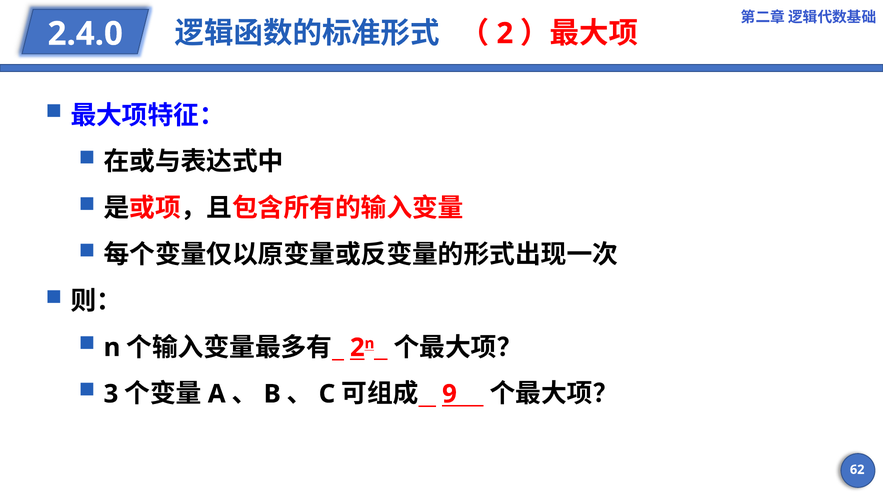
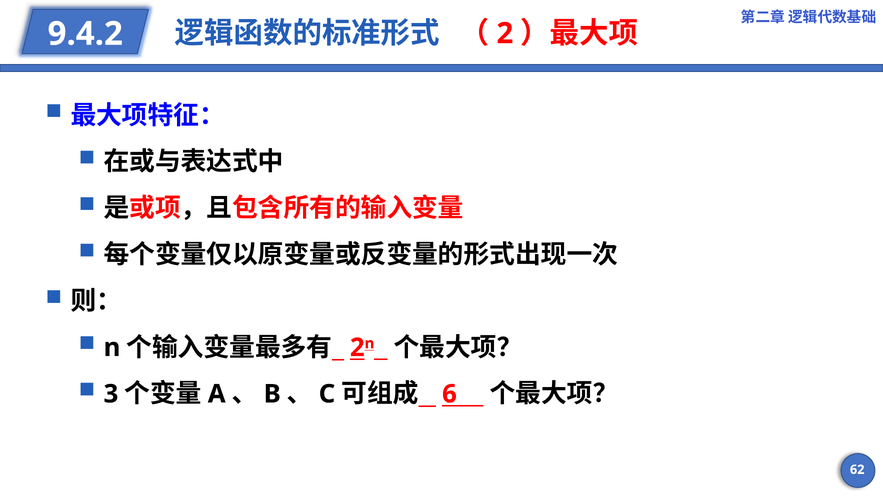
2.4.0: 2.4.0 -> 9.4.2
9: 9 -> 6
